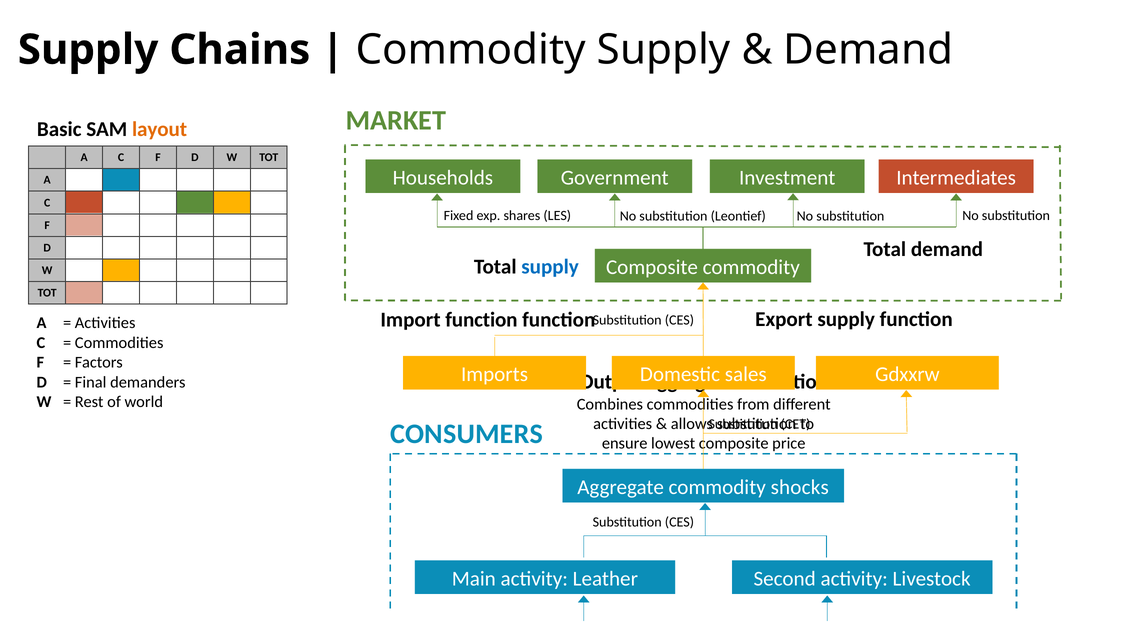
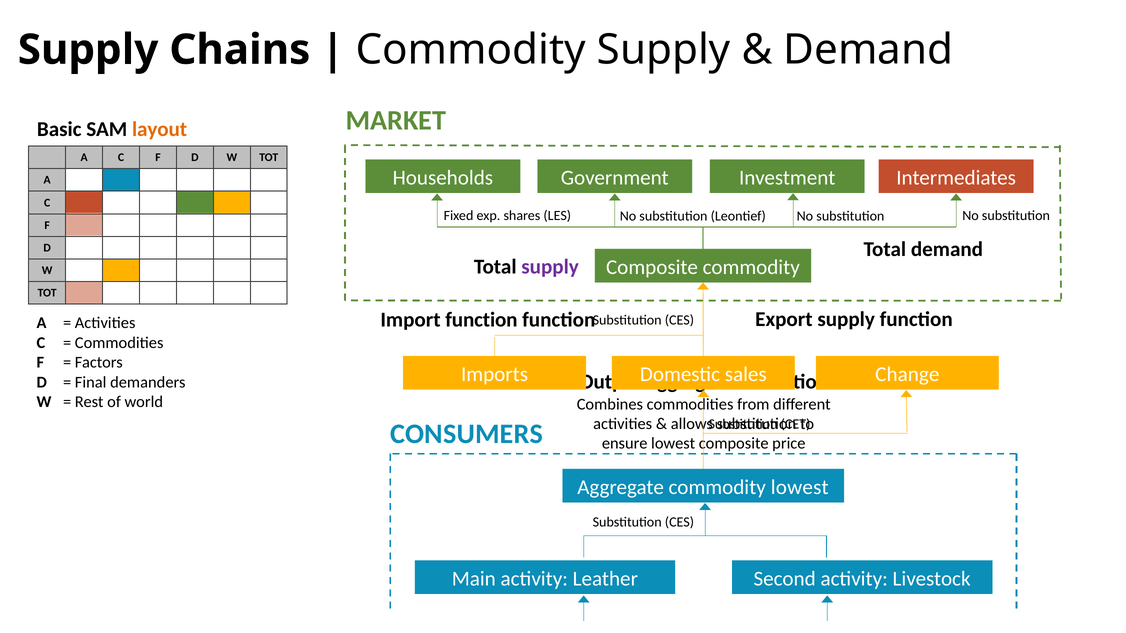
supply at (550, 267) colour: blue -> purple
Gdxxrw: Gdxxrw -> Change
commodity shocks: shocks -> lowest
